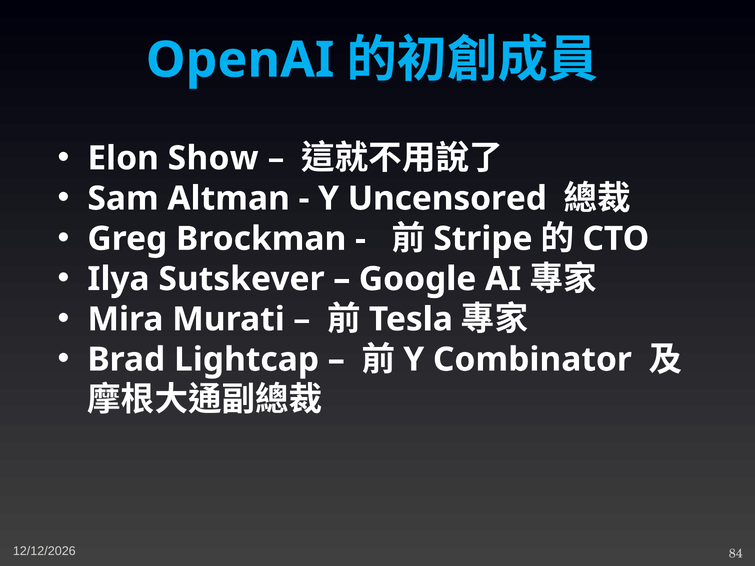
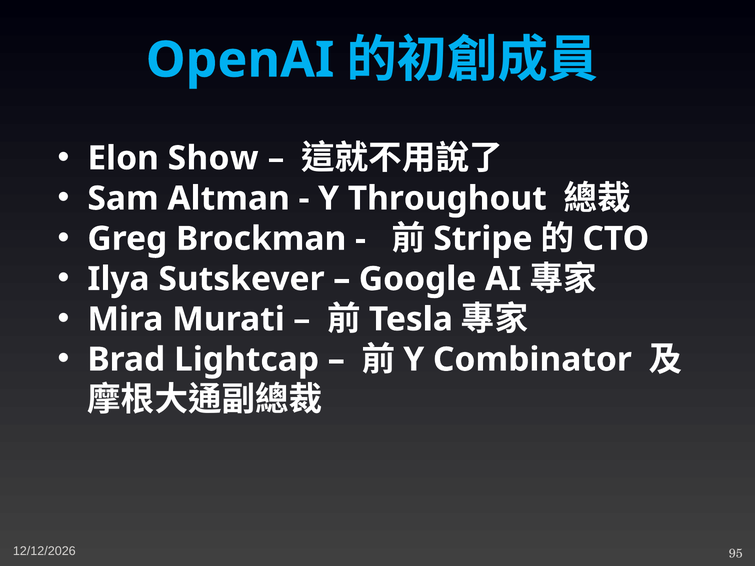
Uncensored: Uncensored -> Throughout
84: 84 -> 95
